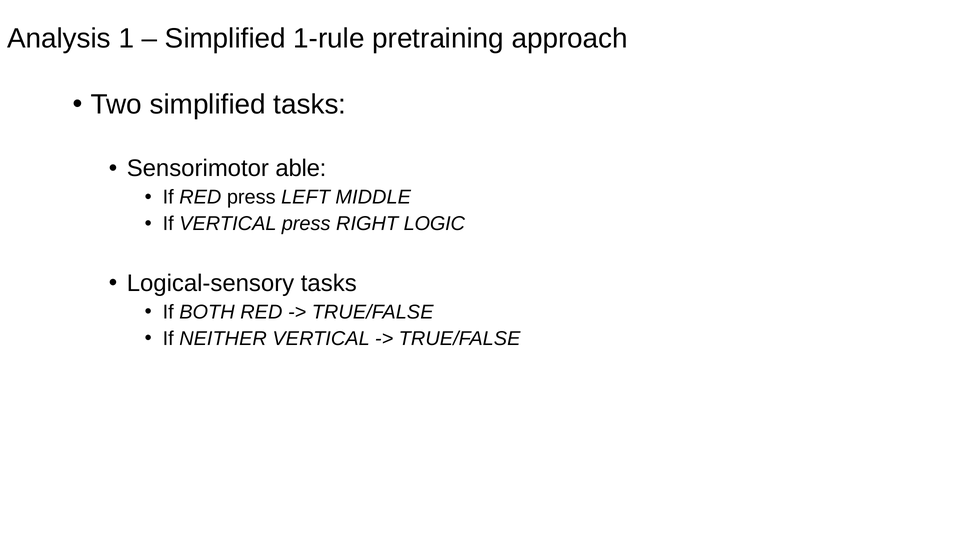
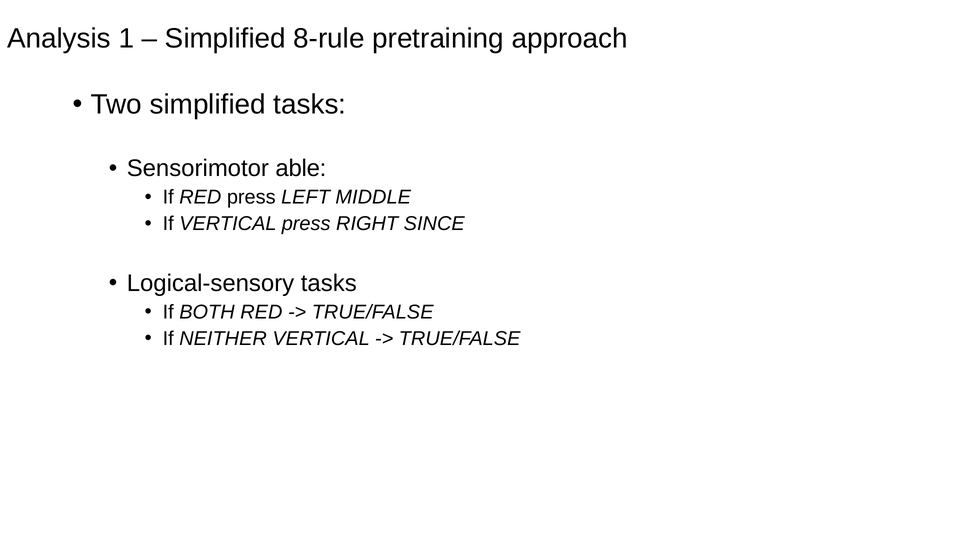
1-rule: 1-rule -> 8-rule
LOGIC: LOGIC -> SINCE
